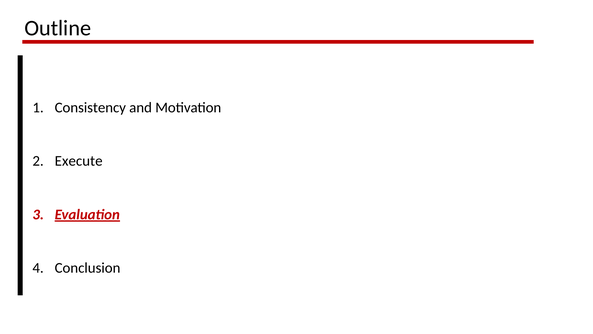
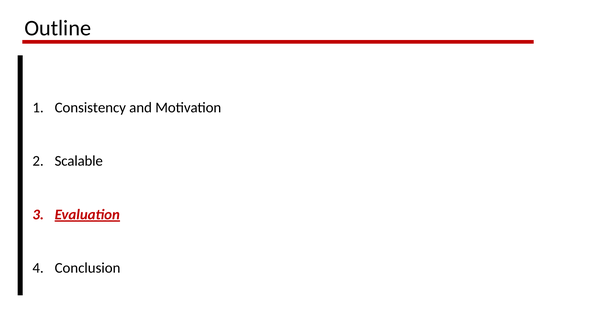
Execute: Execute -> Scalable
